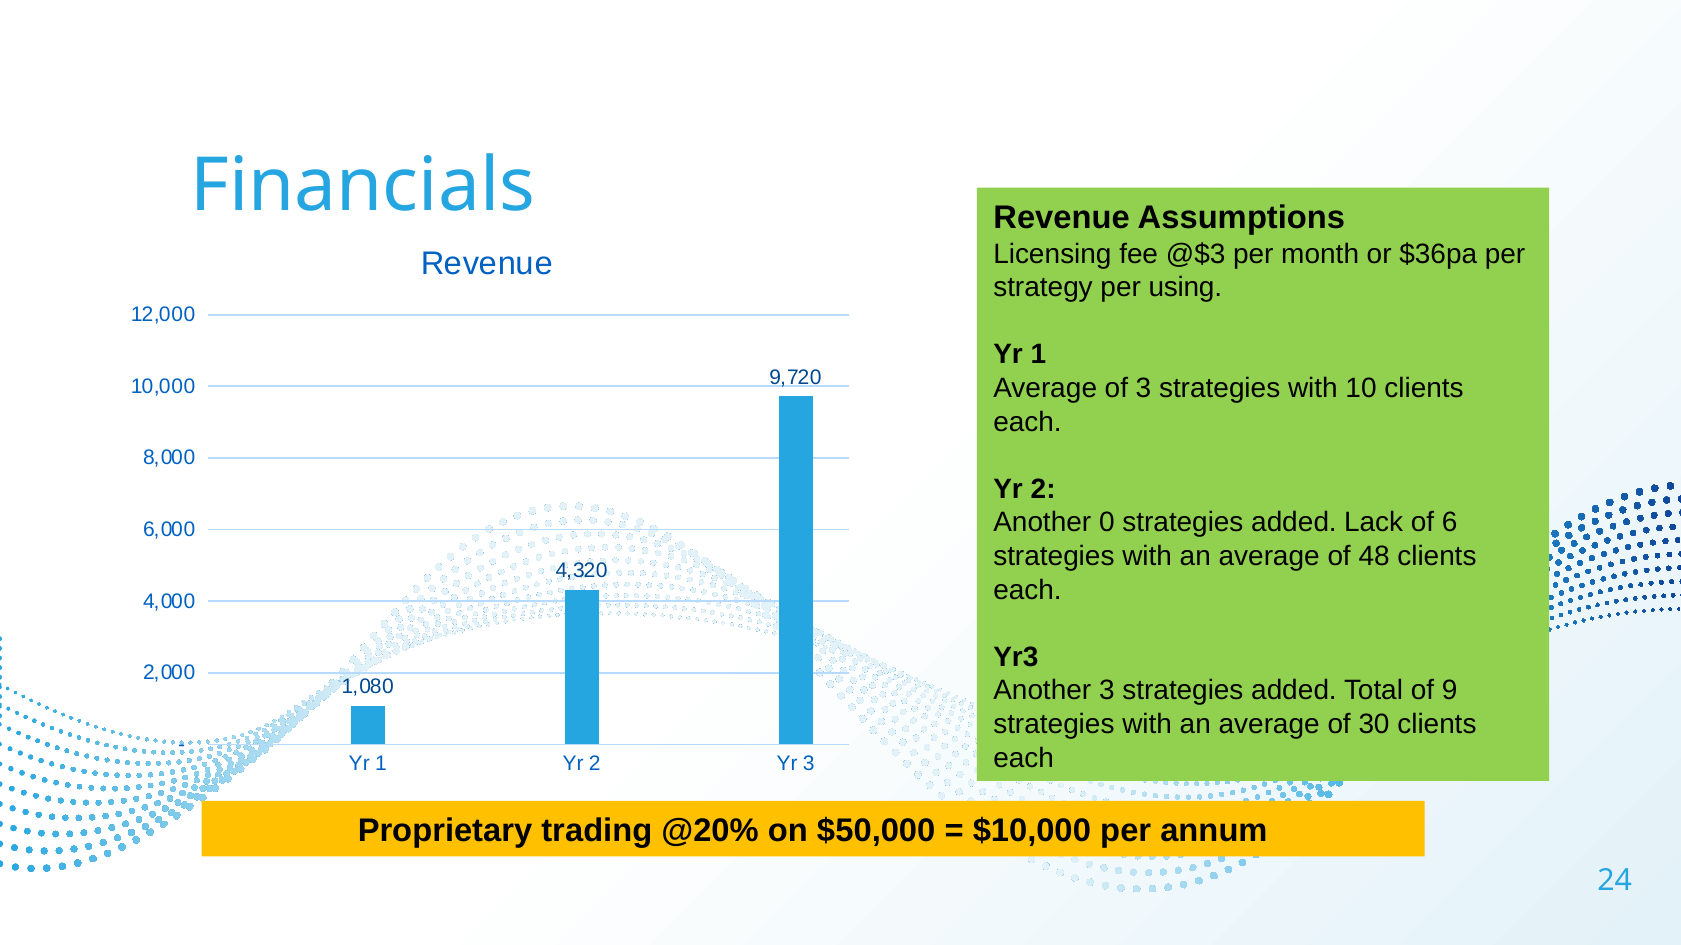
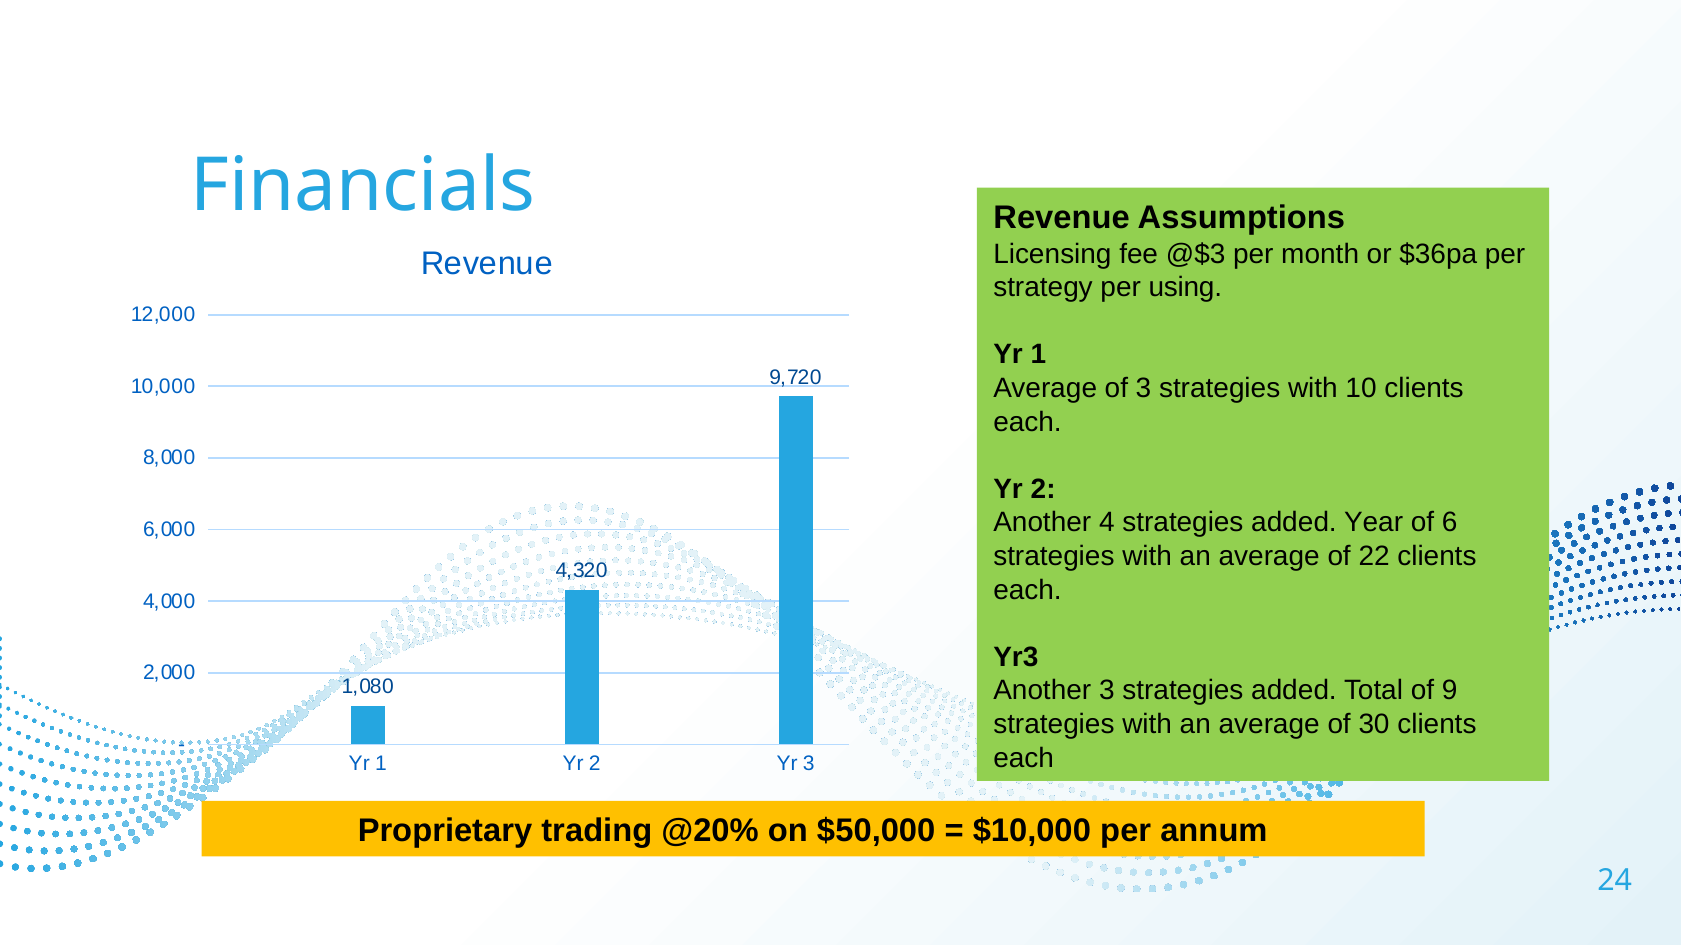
0: 0 -> 4
Lack: Lack -> Year
48: 48 -> 22
